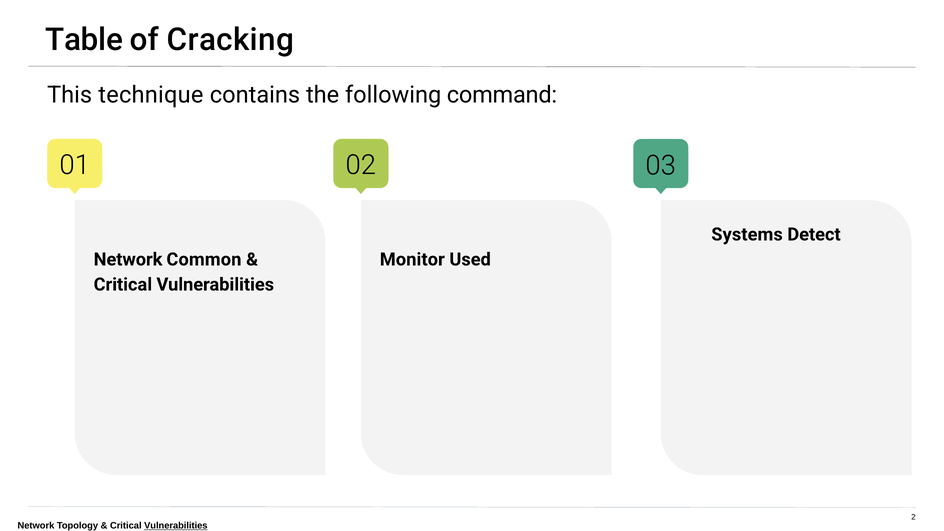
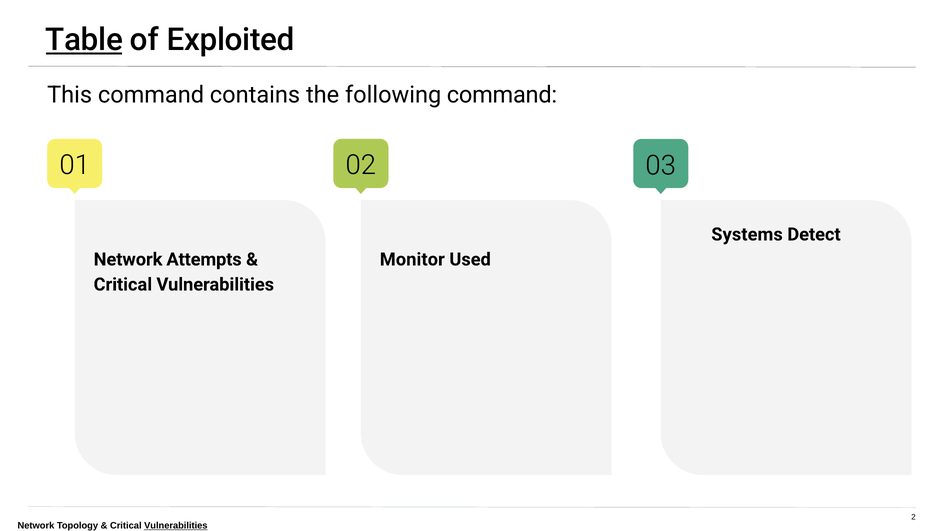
Table underline: none -> present
Cracking: Cracking -> Exploited
This technique: technique -> command
Common: Common -> Attempts
